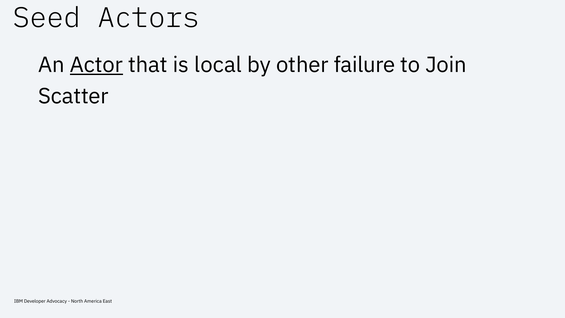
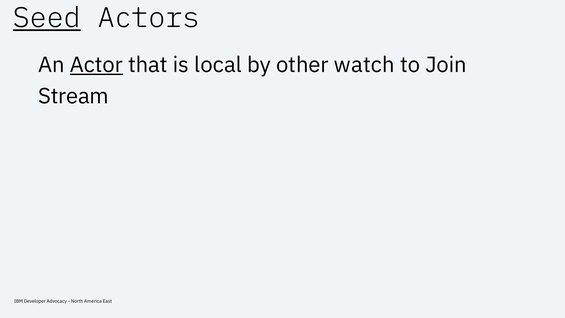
Seed underline: none -> present
failure: failure -> watch
Scatter: Scatter -> Stream
